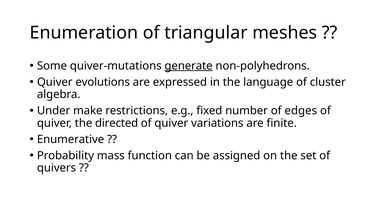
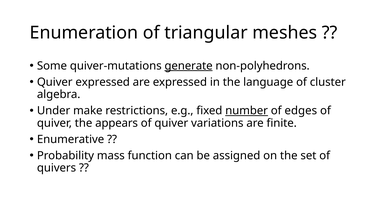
Quiver evolutions: evolutions -> expressed
number underline: none -> present
directed: directed -> appears
